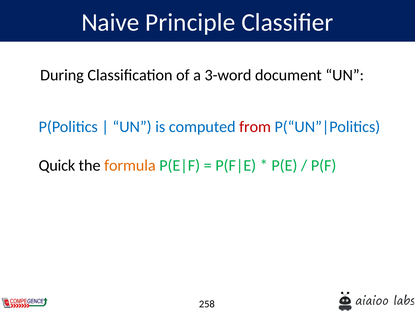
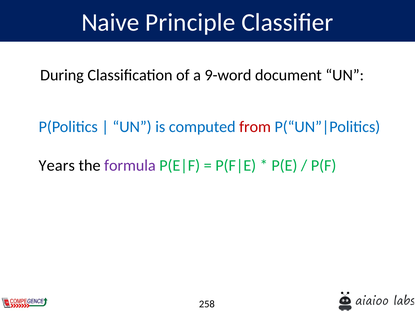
3-word: 3-word -> 9-word
Quick: Quick -> Years
formula colour: orange -> purple
